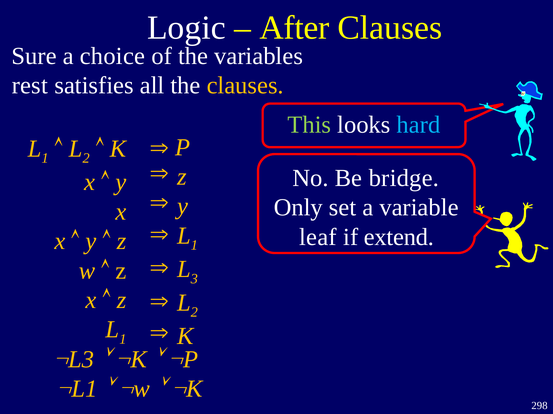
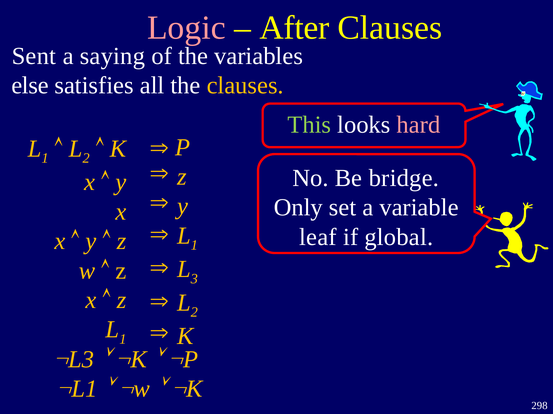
Logic colour: white -> pink
Sure: Sure -> Sent
choice: choice -> saying
rest: rest -> else
hard colour: light blue -> pink
extend: extend -> global
